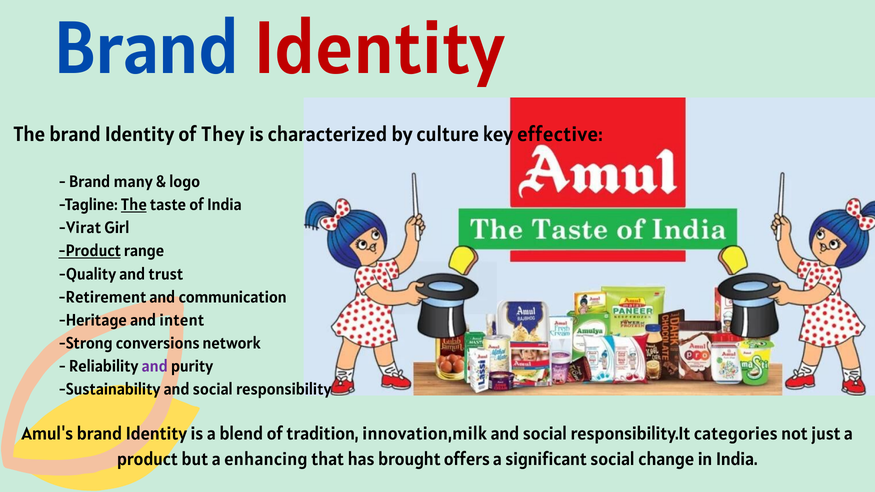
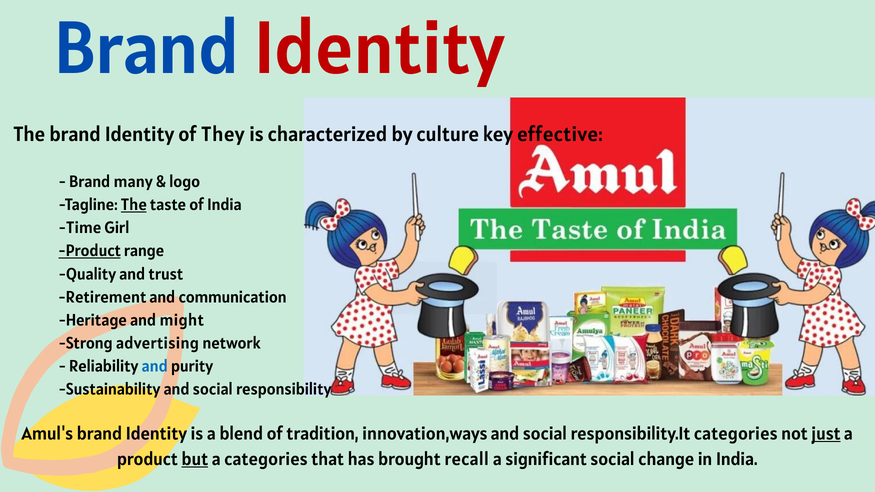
Virat: Virat -> Time
intent: intent -> might
conversions: conversions -> advertising
and at (155, 367) colour: purple -> blue
innovation,milk: innovation,milk -> innovation,ways
just underline: none -> present
but underline: none -> present
a enhancing: enhancing -> categories
offers: offers -> recall
